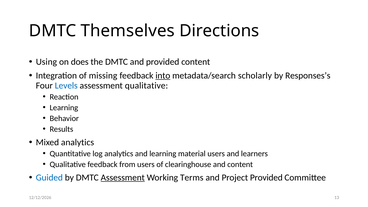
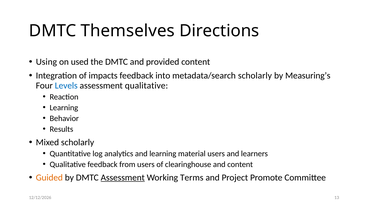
does: does -> used
missing: missing -> impacts
into underline: present -> none
Responses’s: Responses’s -> Measuring’s
Mixed analytics: analytics -> scholarly
Guided colour: blue -> orange
Project Provided: Provided -> Promote
